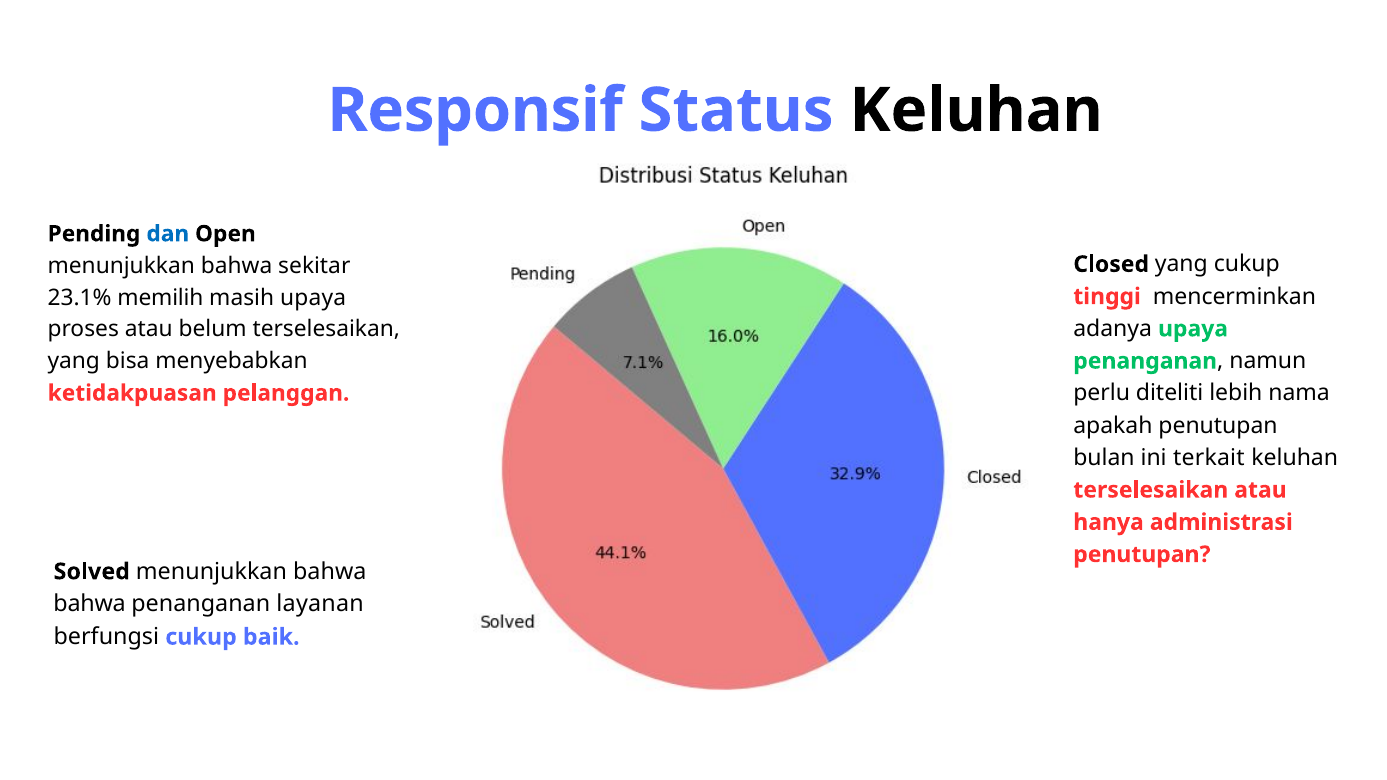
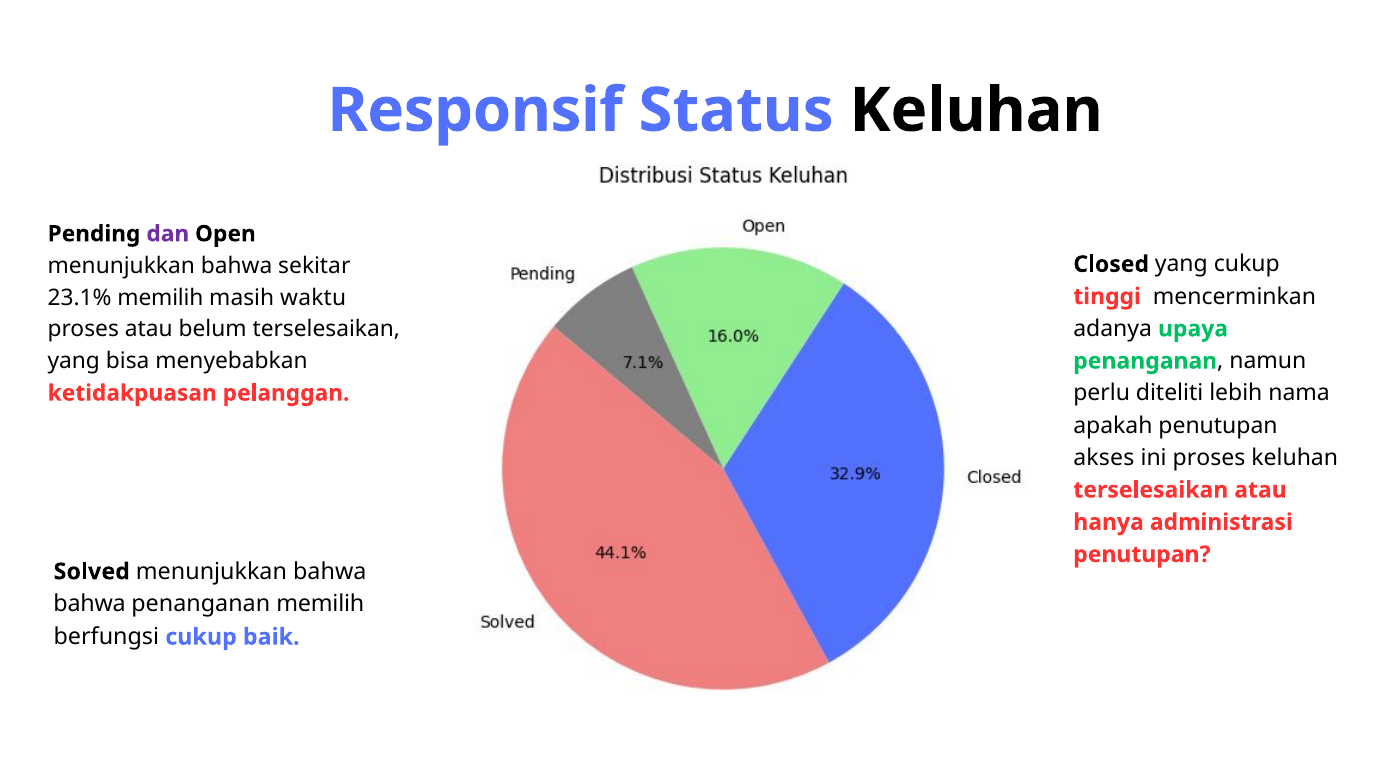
dan colour: blue -> purple
masih upaya: upaya -> waktu
bulan: bulan -> akses
ini terkait: terkait -> proses
penanganan layanan: layanan -> memilih
